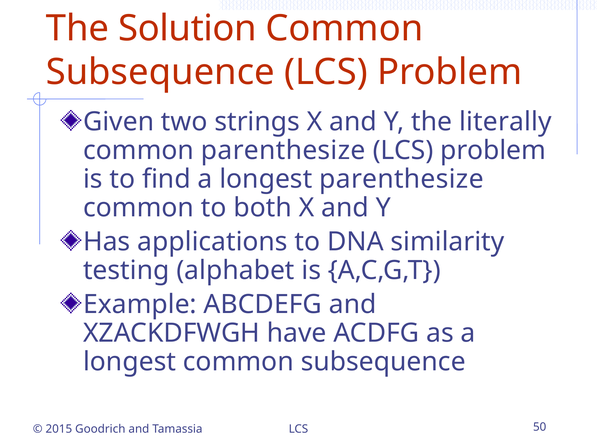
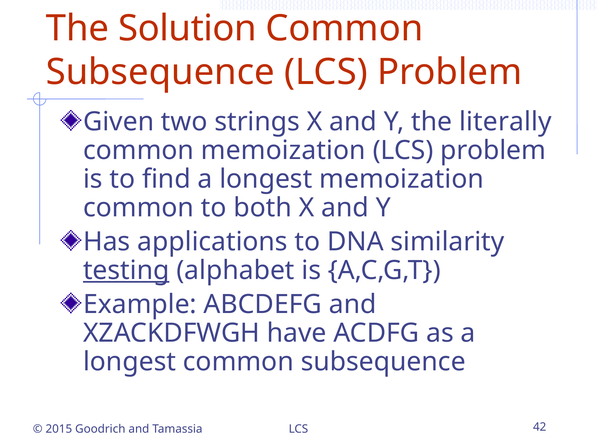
common parenthesize: parenthesize -> memoization
longest parenthesize: parenthesize -> memoization
testing underline: none -> present
50: 50 -> 42
